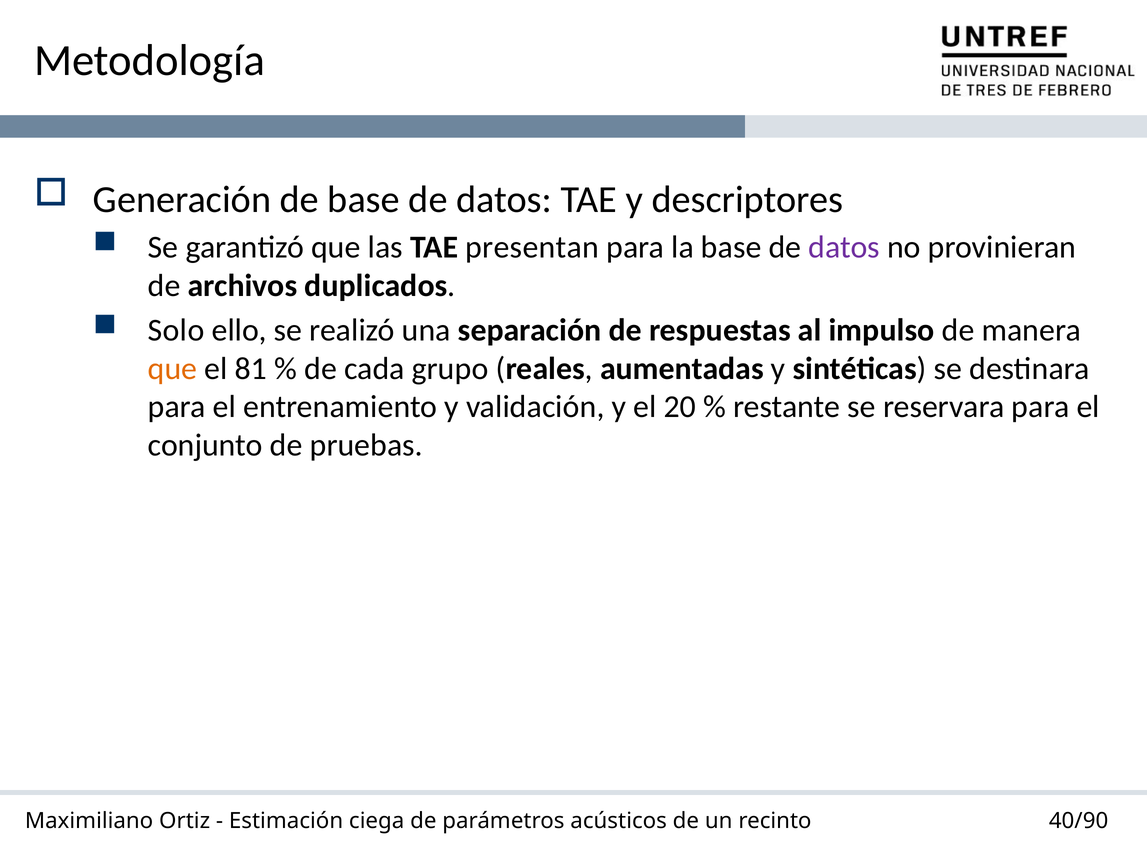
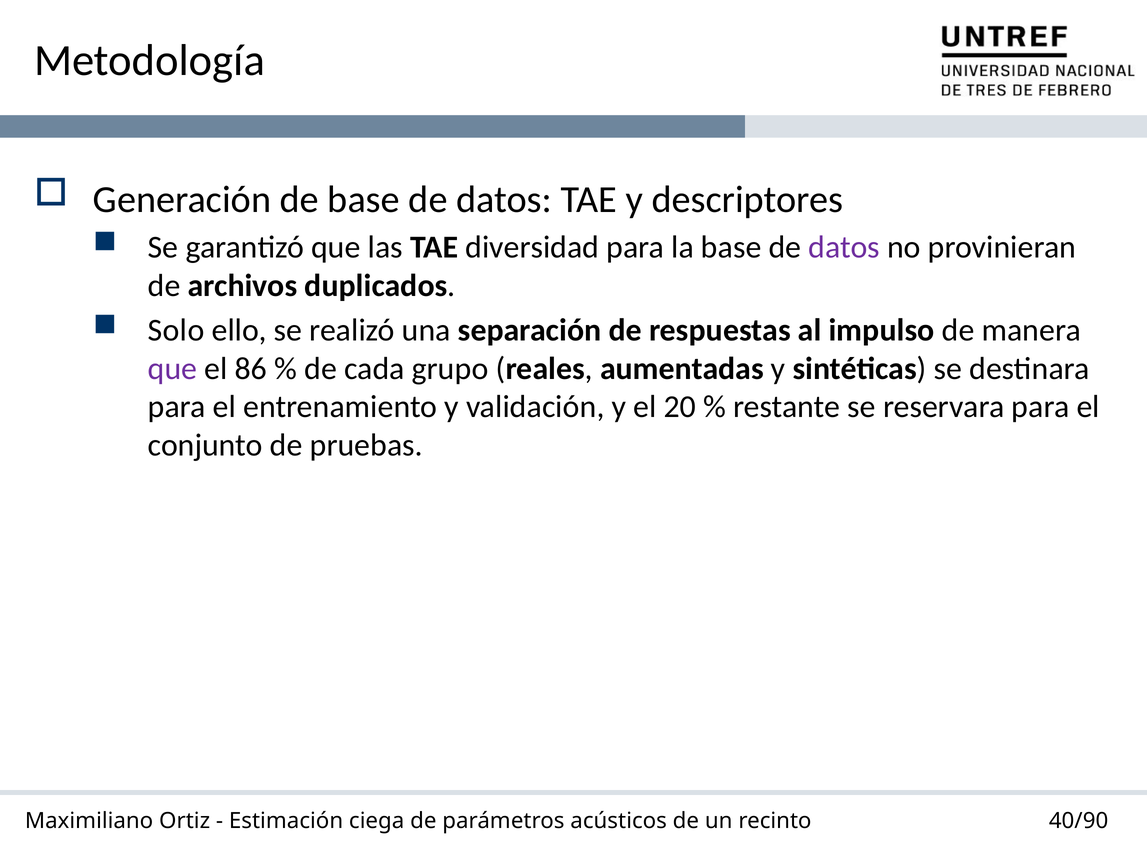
presentan: presentan -> diversidad
que at (173, 369) colour: orange -> purple
81: 81 -> 86
